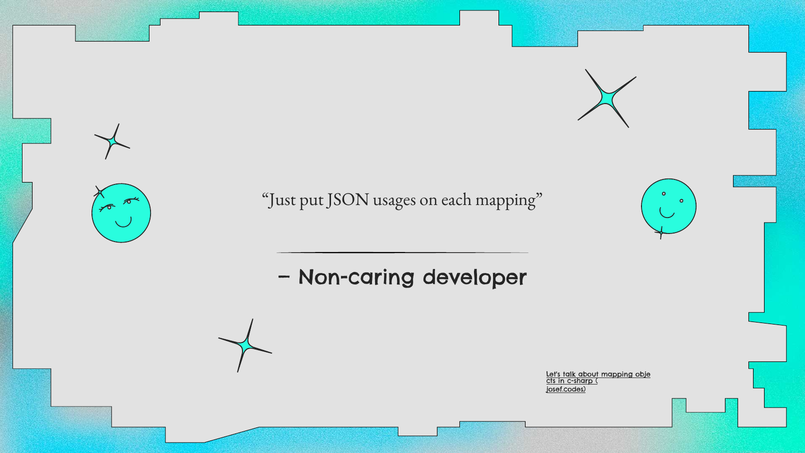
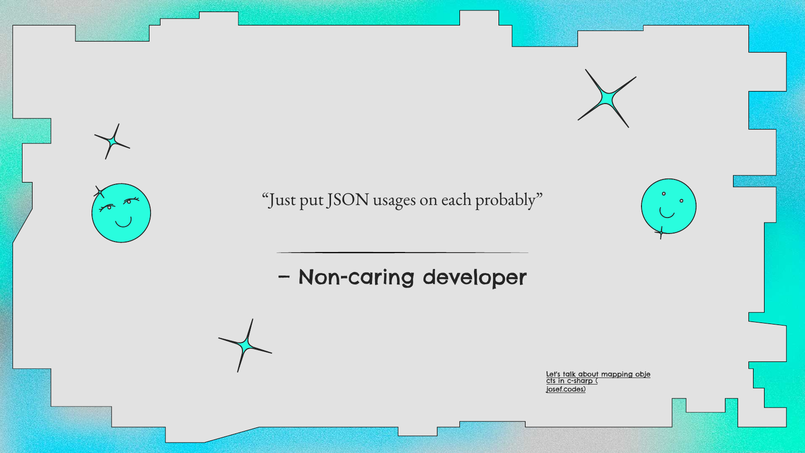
each mapping: mapping -> probably
